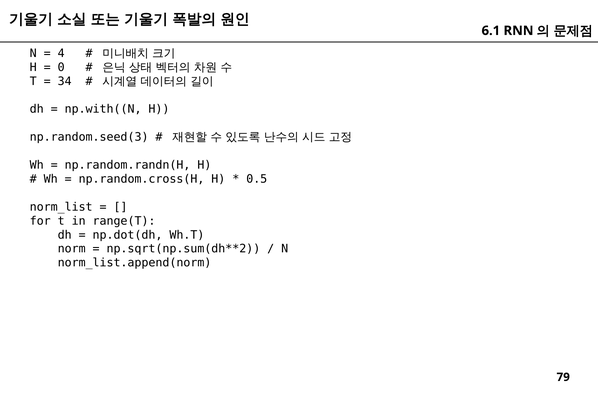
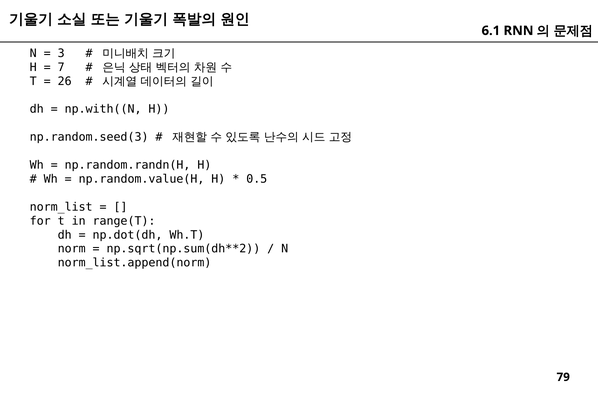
4: 4 -> 3
0: 0 -> 7
34: 34 -> 26
np.random.cross(H: np.random.cross(H -> np.random.value(H
